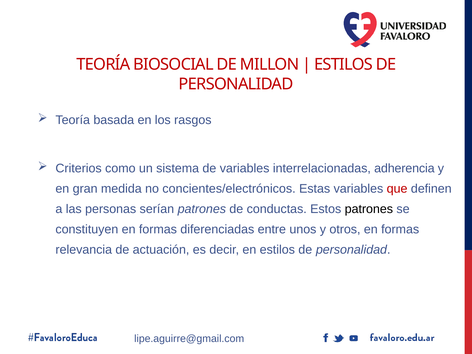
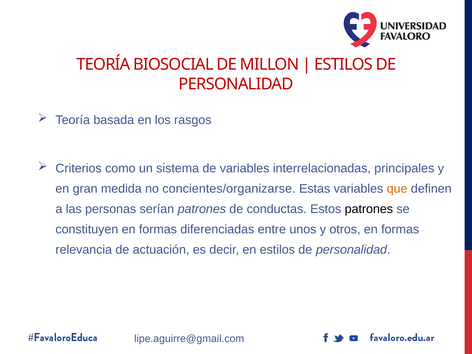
adherencia: adherencia -> principales
concientes/electrónicos: concientes/electrónicos -> concientes/organizarse
que colour: red -> orange
